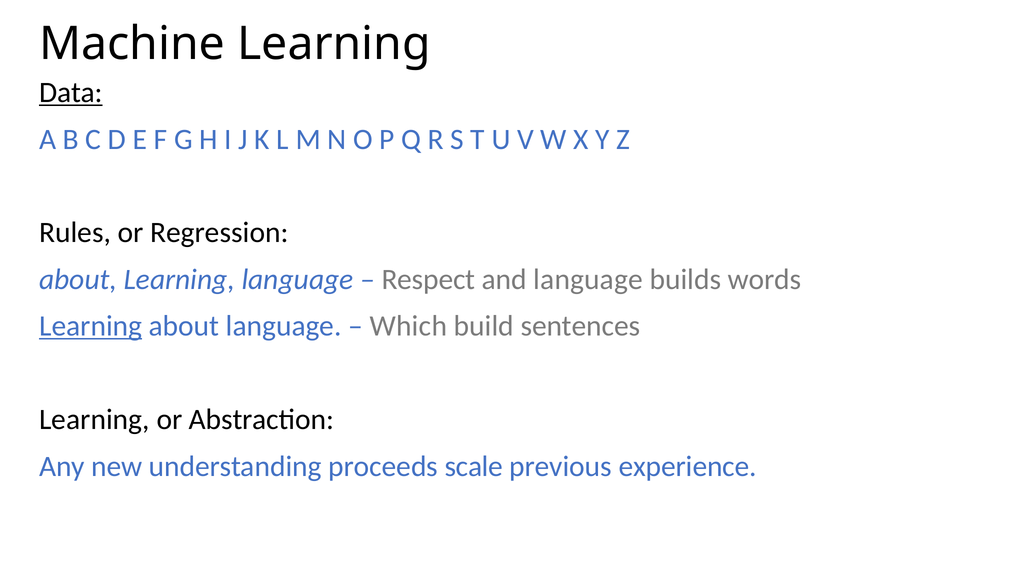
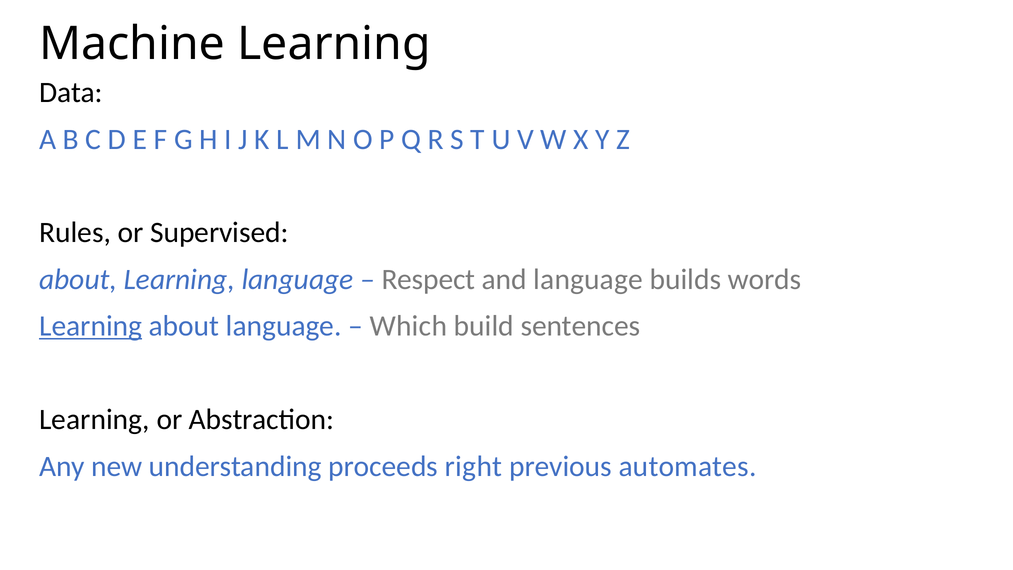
Data underline: present -> none
Regression: Regression -> Supervised
scale: scale -> right
experience: experience -> automates
